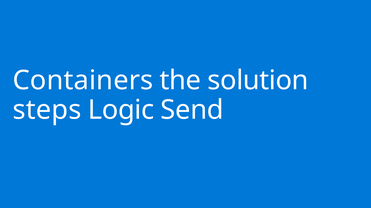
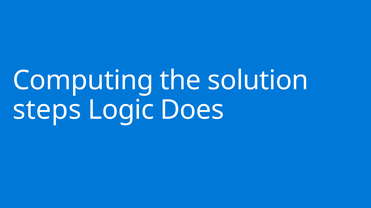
Containers: Containers -> Computing
Send: Send -> Does
